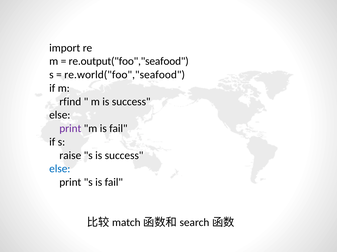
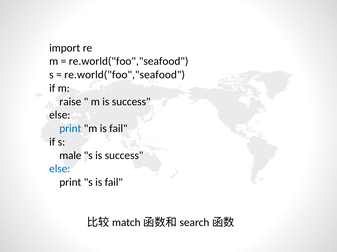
re.output("foo","seafood at (129, 61): re.output("foo","seafood -> re.world("foo","seafood
rfind: rfind -> raise
print at (70, 129) colour: purple -> blue
raise: raise -> male
